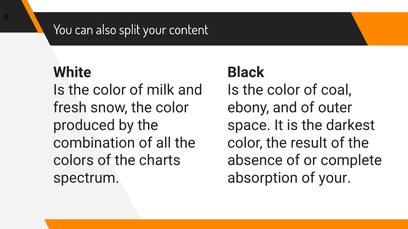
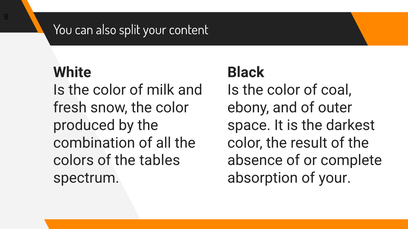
charts: charts -> tables
